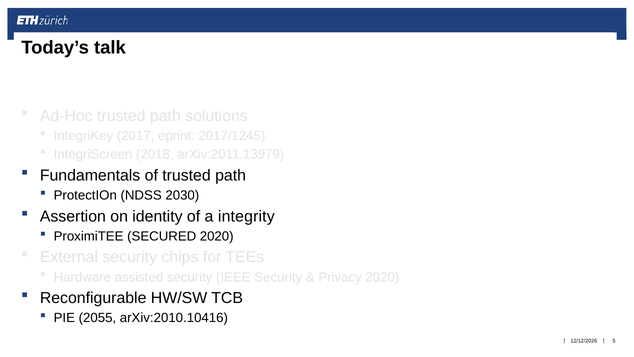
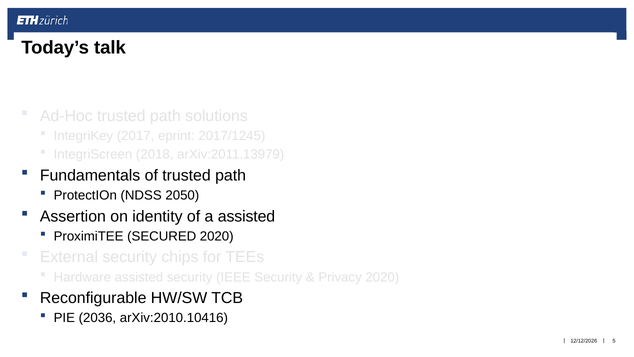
2030: 2030 -> 2050
a integrity: integrity -> assisted
2055: 2055 -> 2036
